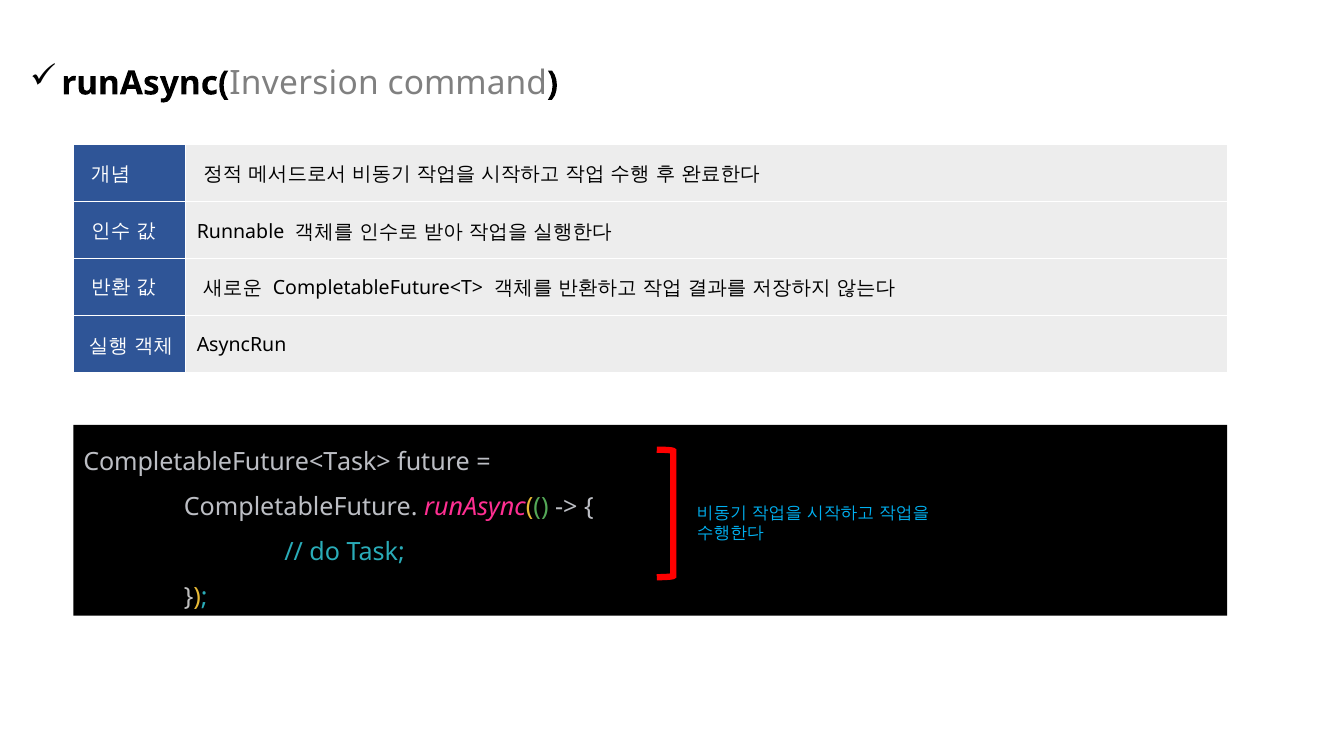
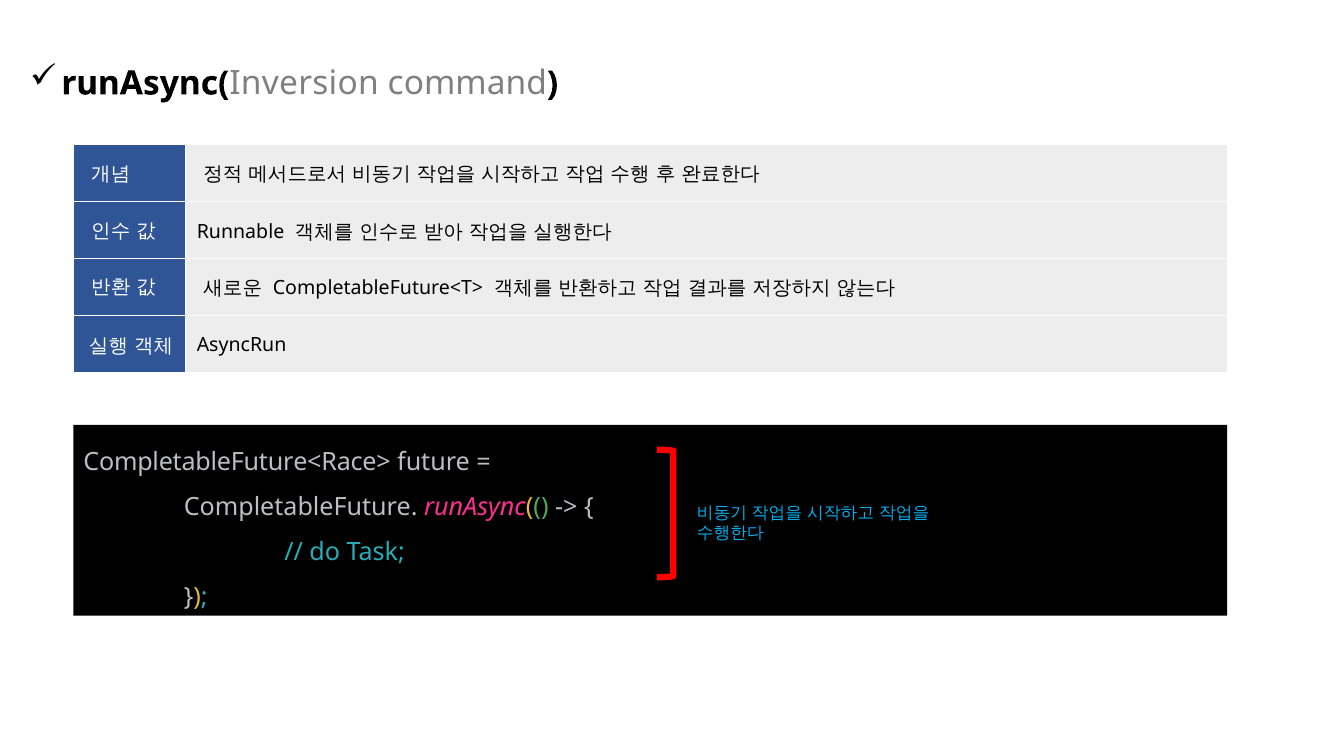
CompletableFuture<Task>: CompletableFuture<Task> -> CompletableFuture<Race>
